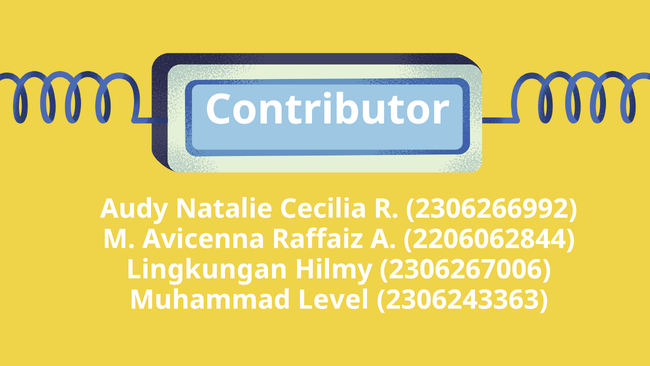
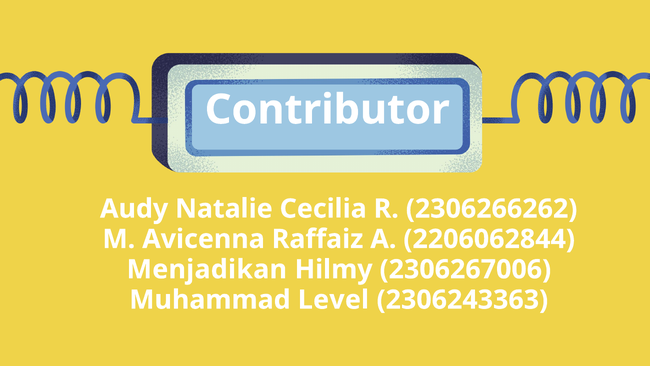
2306266992: 2306266992 -> 2306266262
Lingkungan: Lingkungan -> Menjadikan
